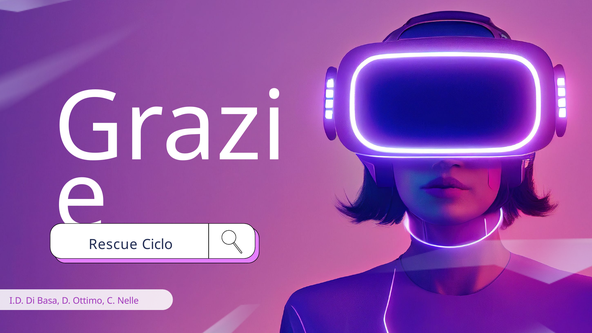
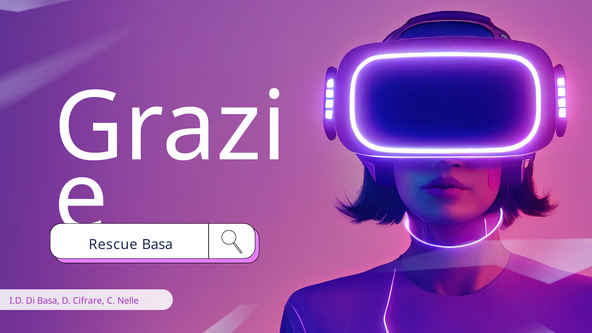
Ciclo at (157, 245): Ciclo -> Basa
Ottimo: Ottimo -> Cifrare
